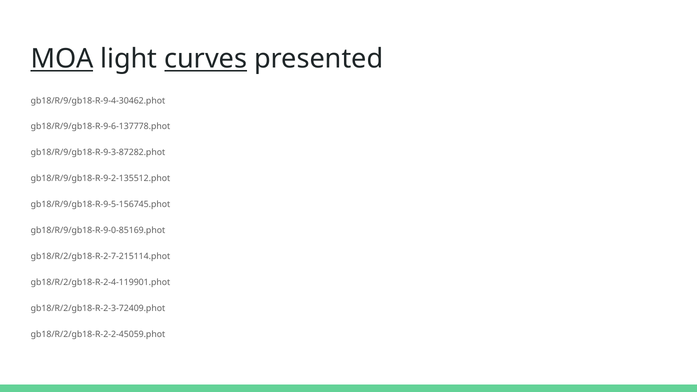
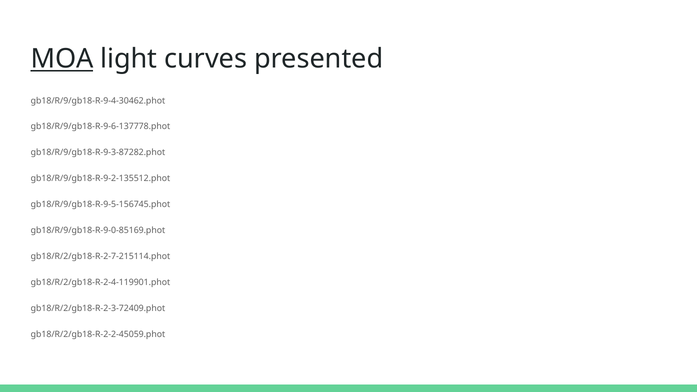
curves underline: present -> none
